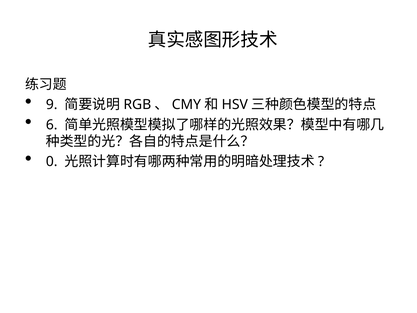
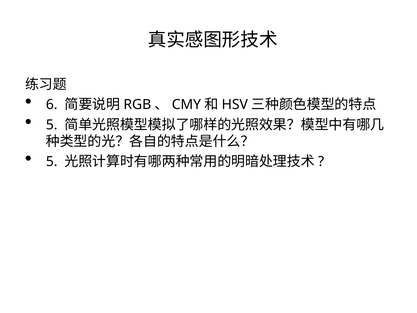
9: 9 -> 6
6 at (52, 125): 6 -> 5
0 at (52, 162): 0 -> 5
